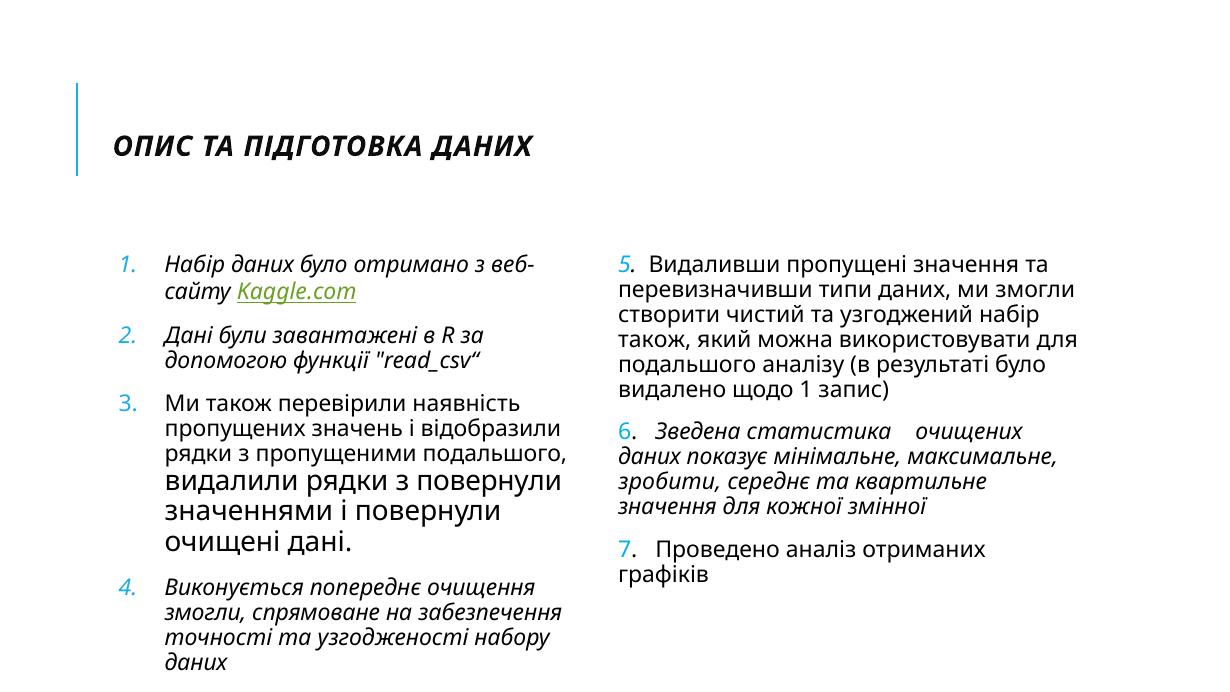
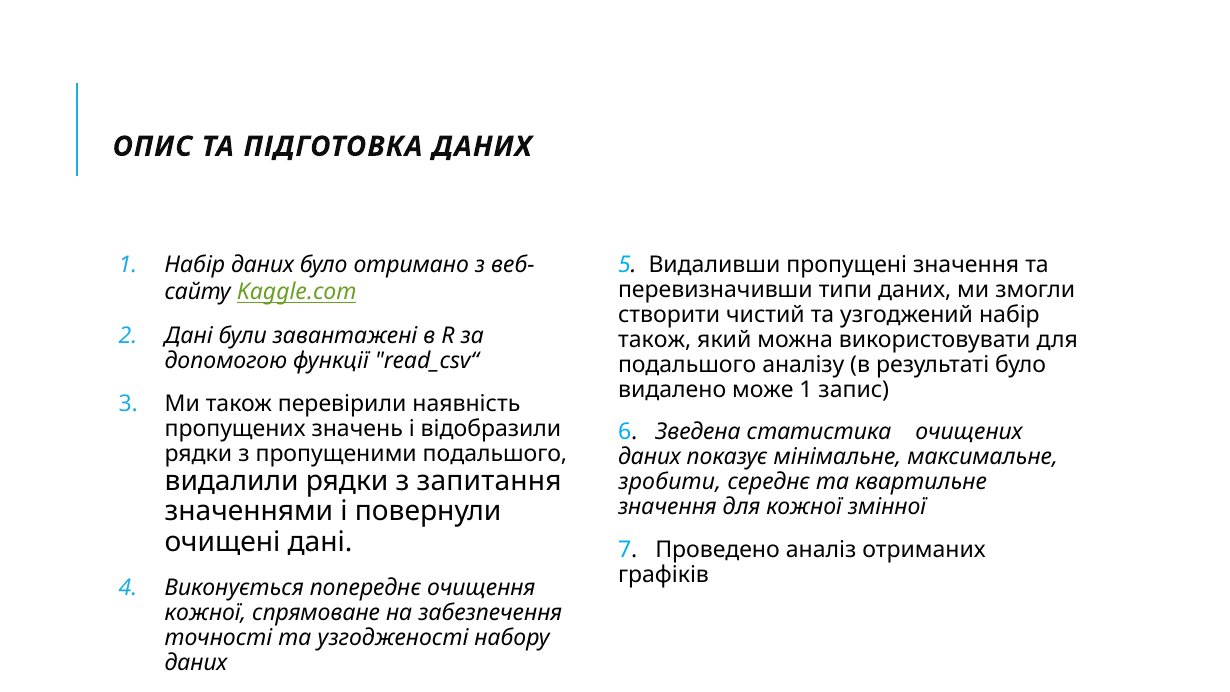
щодо: щодо -> може
з повернули: повернули -> запитання
змогли at (206, 613): змогли -> кожної
